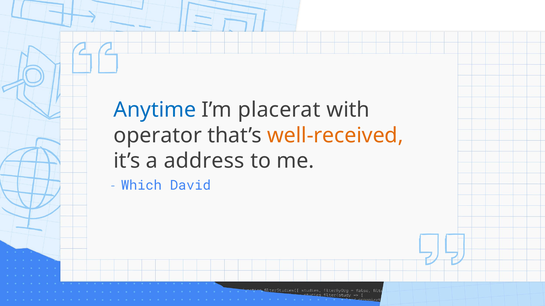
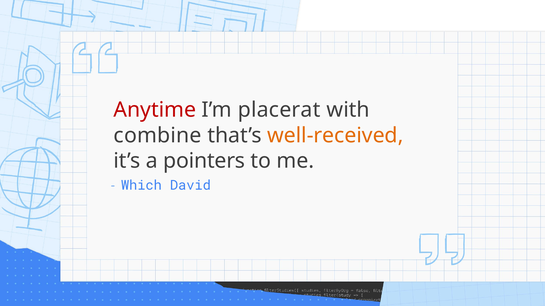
Anytime colour: blue -> red
operator: operator -> combine
address: address -> pointers
